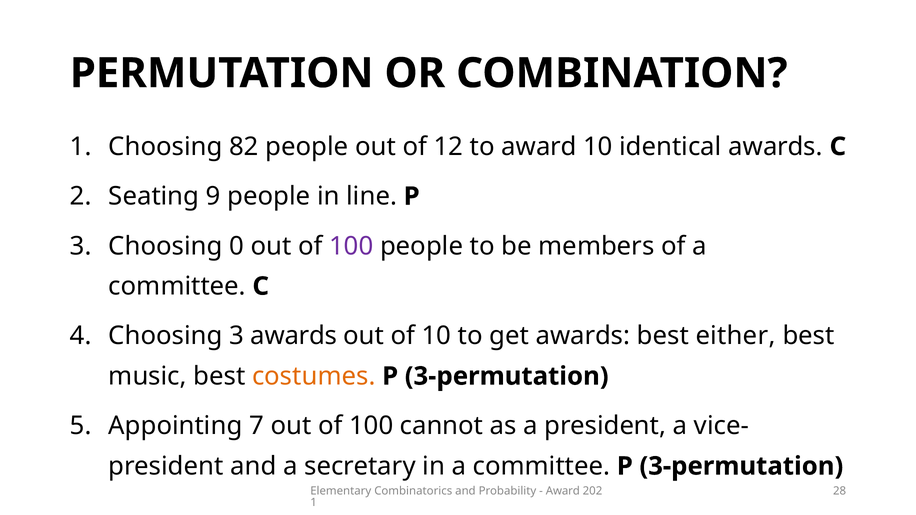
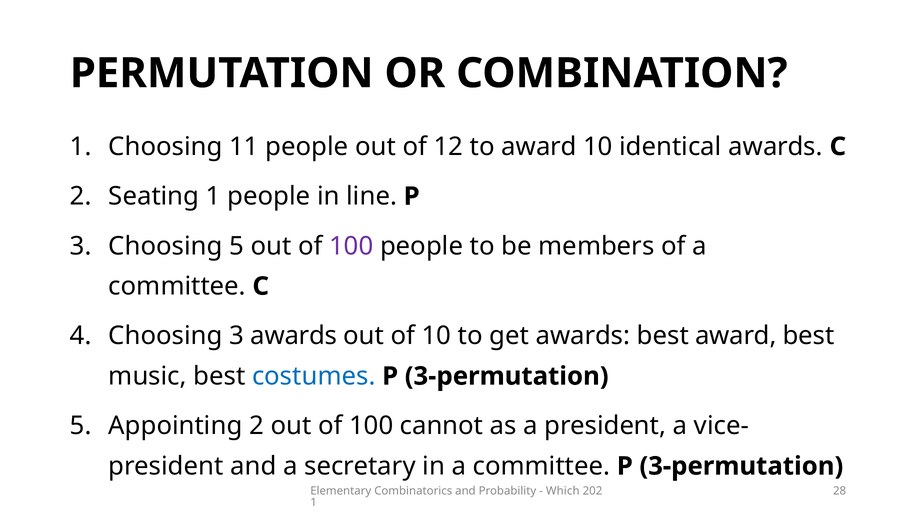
82: 82 -> 11
Seating 9: 9 -> 1
Choosing 0: 0 -> 5
best either: either -> award
costumes colour: orange -> blue
Appointing 7: 7 -> 2
Award at (563, 491): Award -> Which
